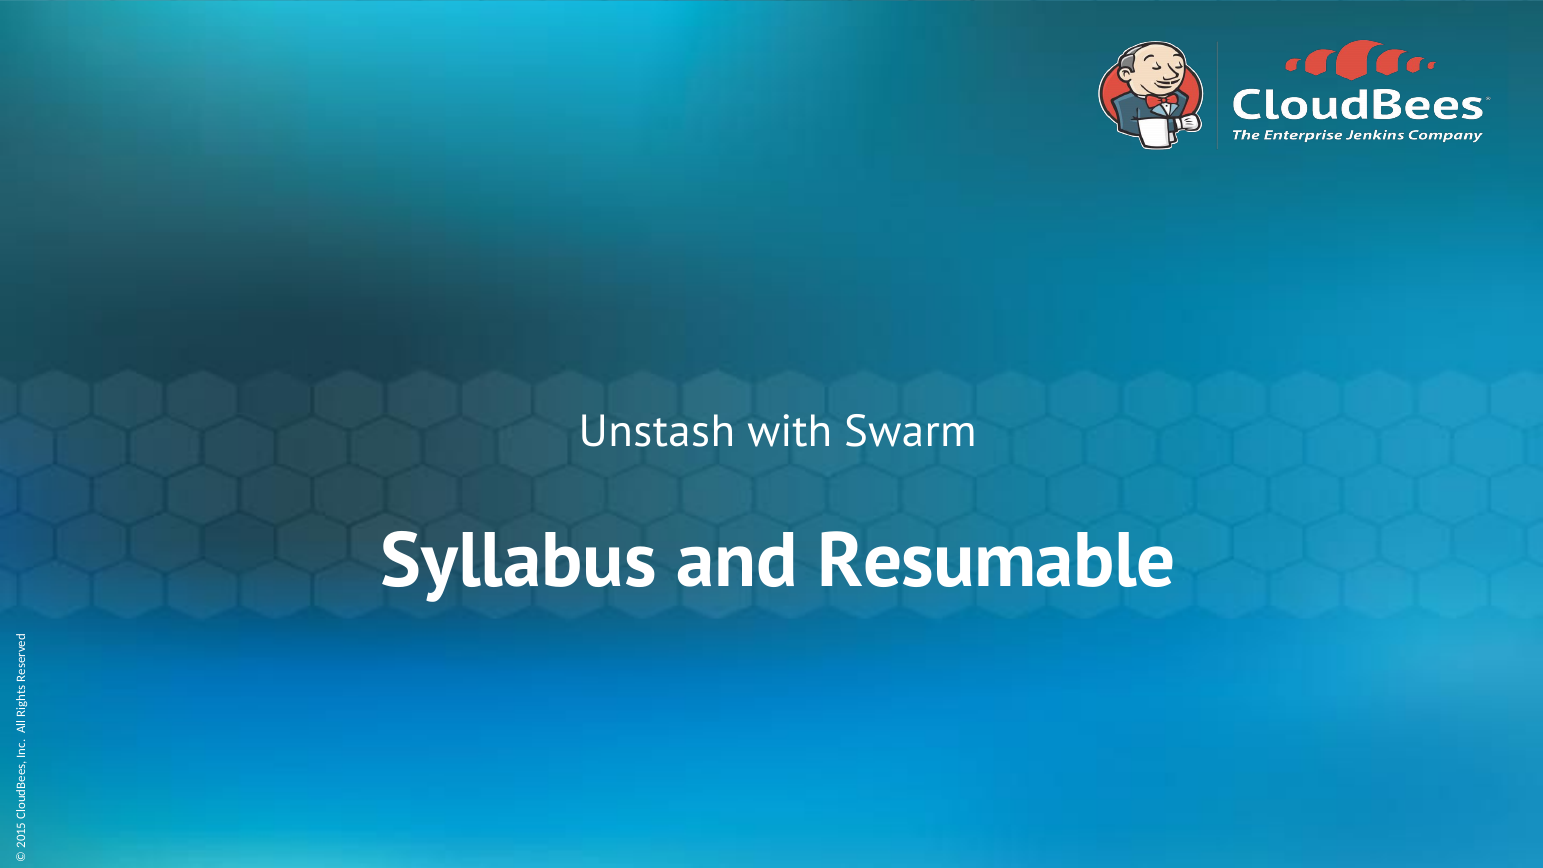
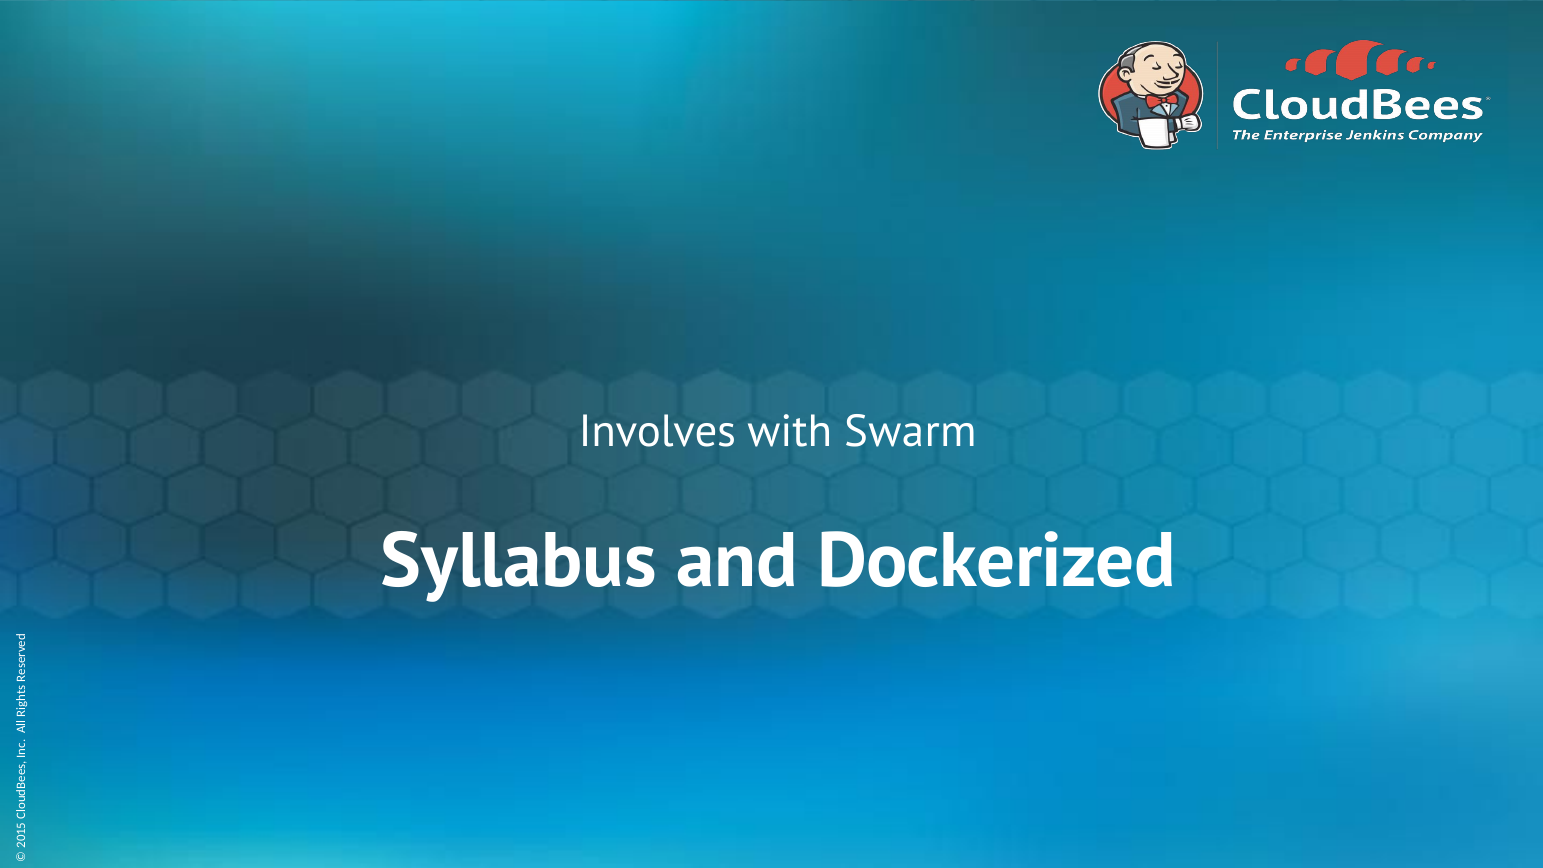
Unstash: Unstash -> Involves
Resumable: Resumable -> Dockerized
